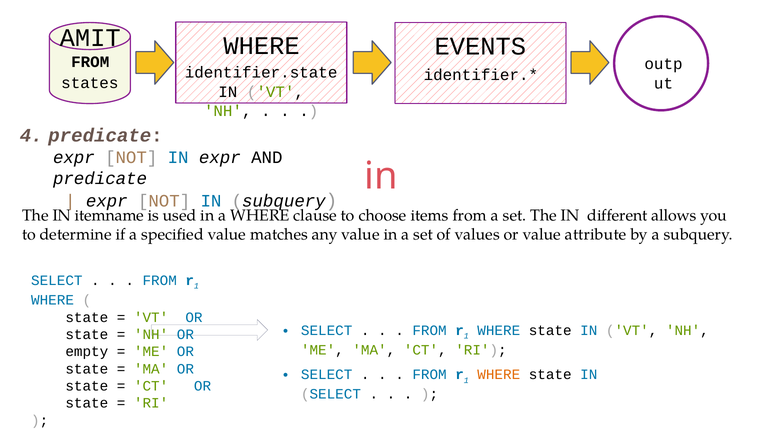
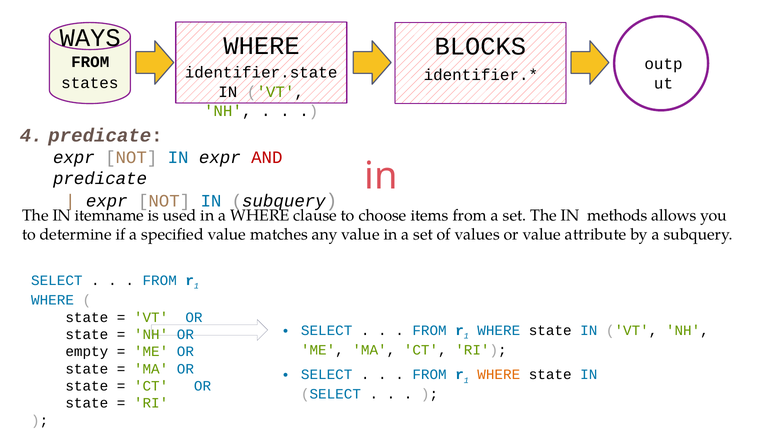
AMIT: AMIT -> WAYS
EVENTS: EVENTS -> BLOCKS
AND colour: black -> red
different: different -> methods
